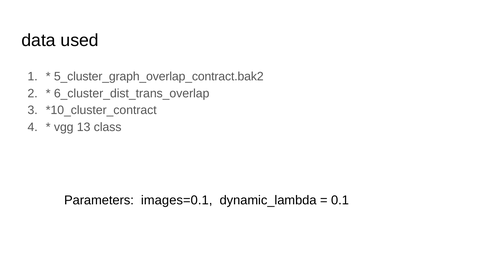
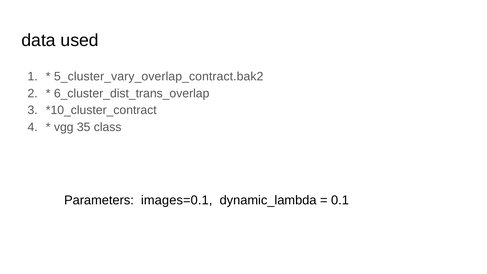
5_cluster_graph_overlap_contract.bak2: 5_cluster_graph_overlap_contract.bak2 -> 5_cluster_vary_overlap_contract.bak2
13: 13 -> 35
